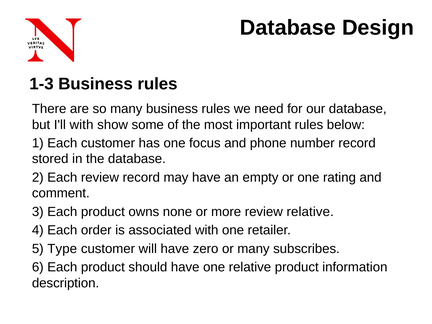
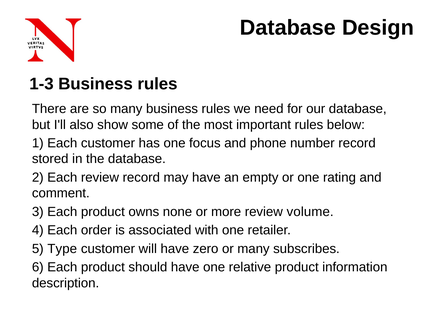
I'll with: with -> also
review relative: relative -> volume
